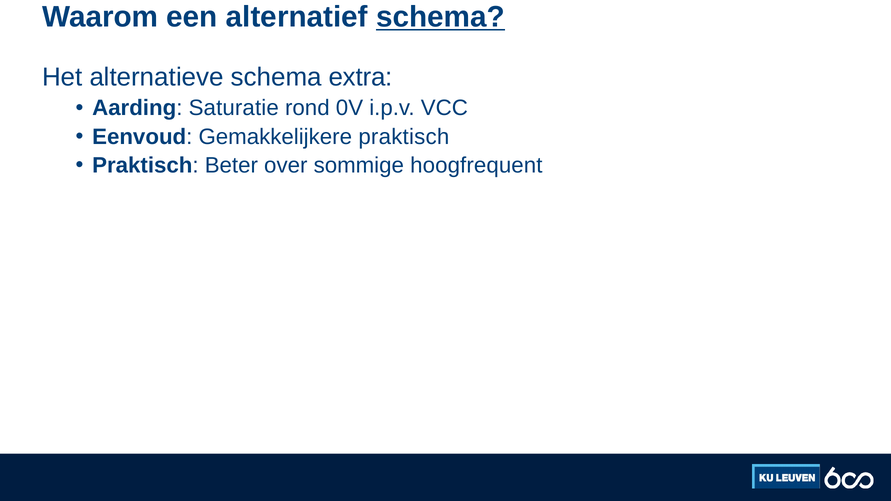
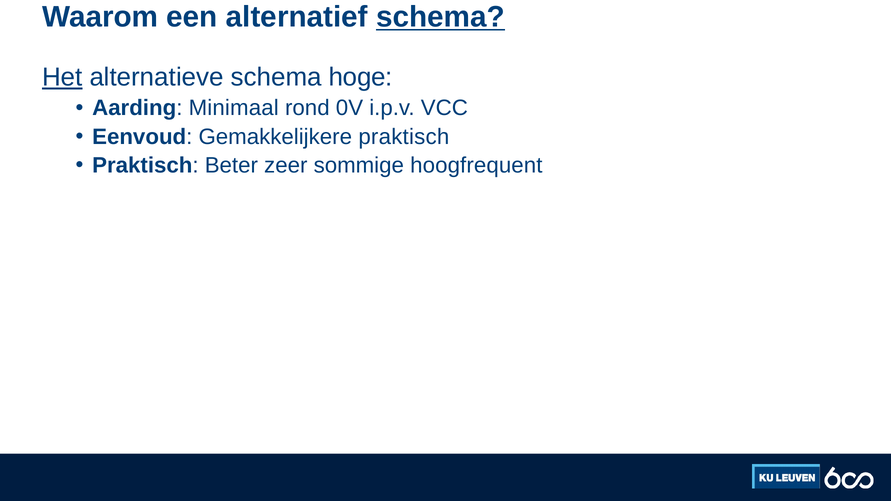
Het underline: none -> present
extra: extra -> hoge
Saturatie: Saturatie -> Minimaal
over: over -> zeer
